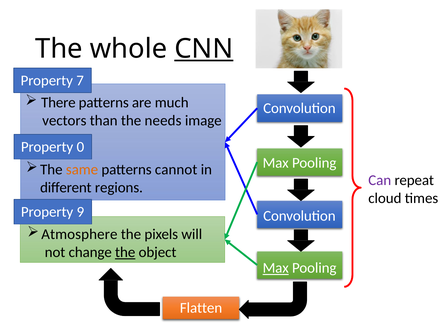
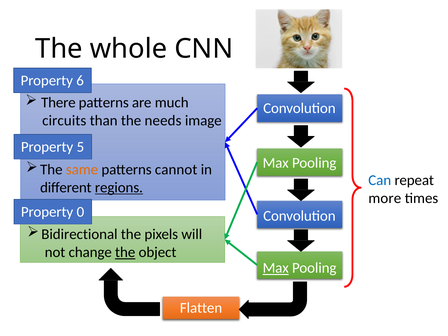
CNN underline: present -> none
7: 7 -> 6
vectors: vectors -> circuits
0: 0 -> 5
Can colour: purple -> blue
regions underline: none -> present
cloud: cloud -> more
9: 9 -> 0
Atmosphere: Atmosphere -> Bidirectional
